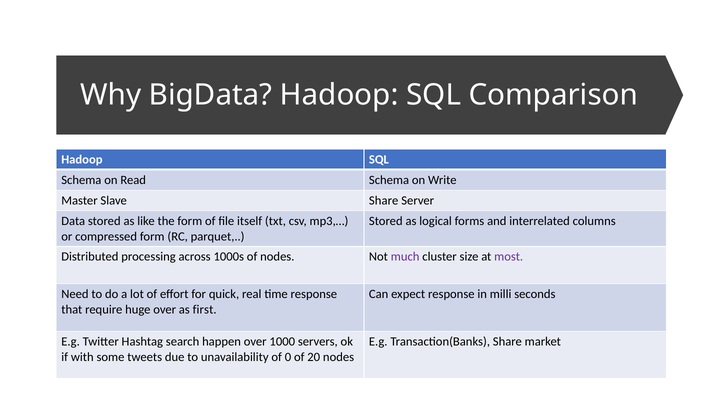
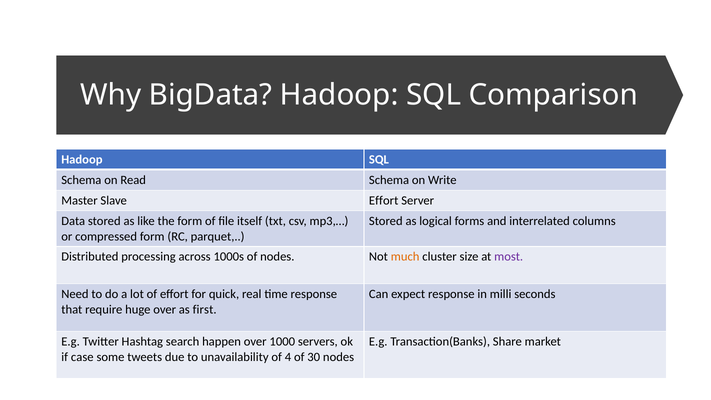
Slave Share: Share -> Effort
much colour: purple -> orange
with: with -> case
0: 0 -> 4
20: 20 -> 30
